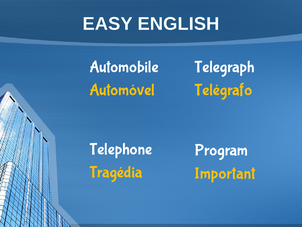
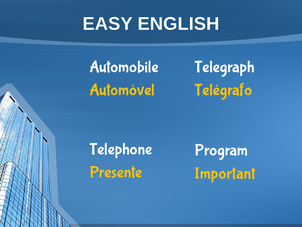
Tragédia: Tragédia -> Presente
